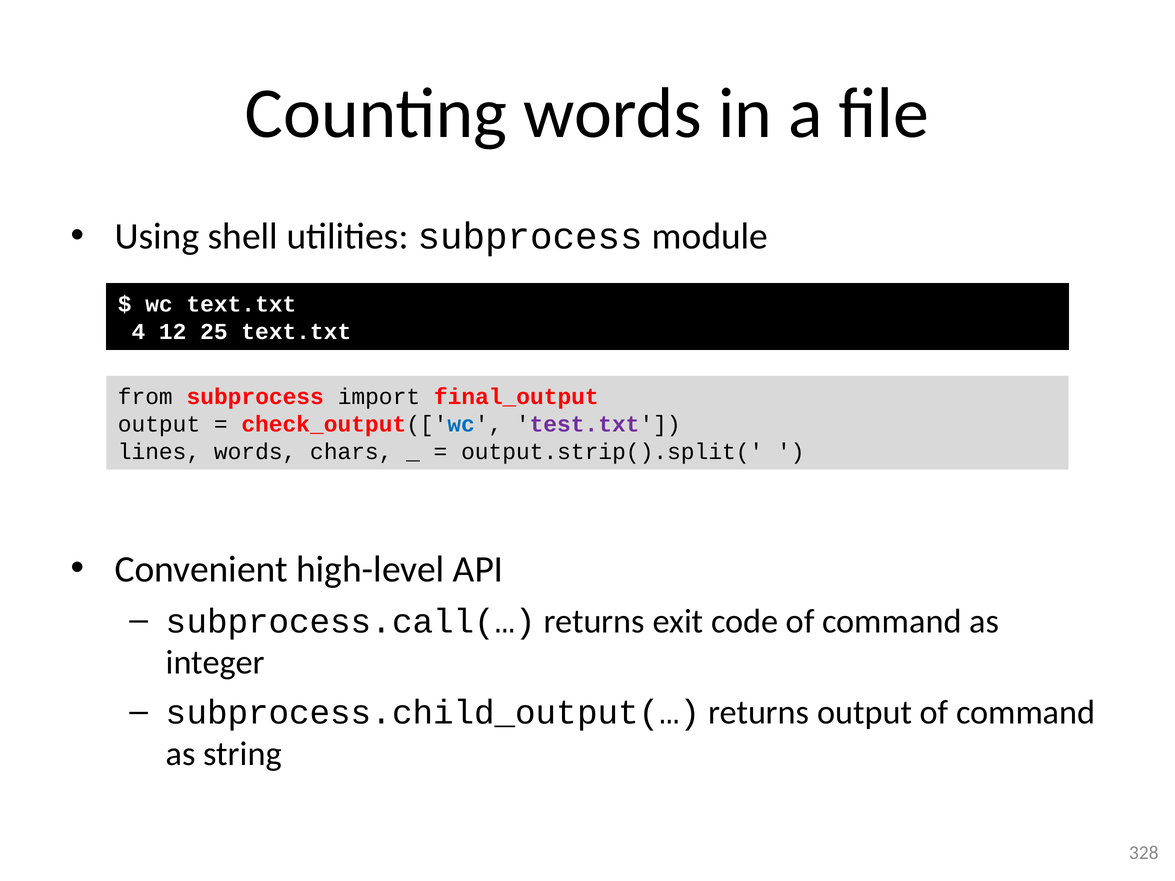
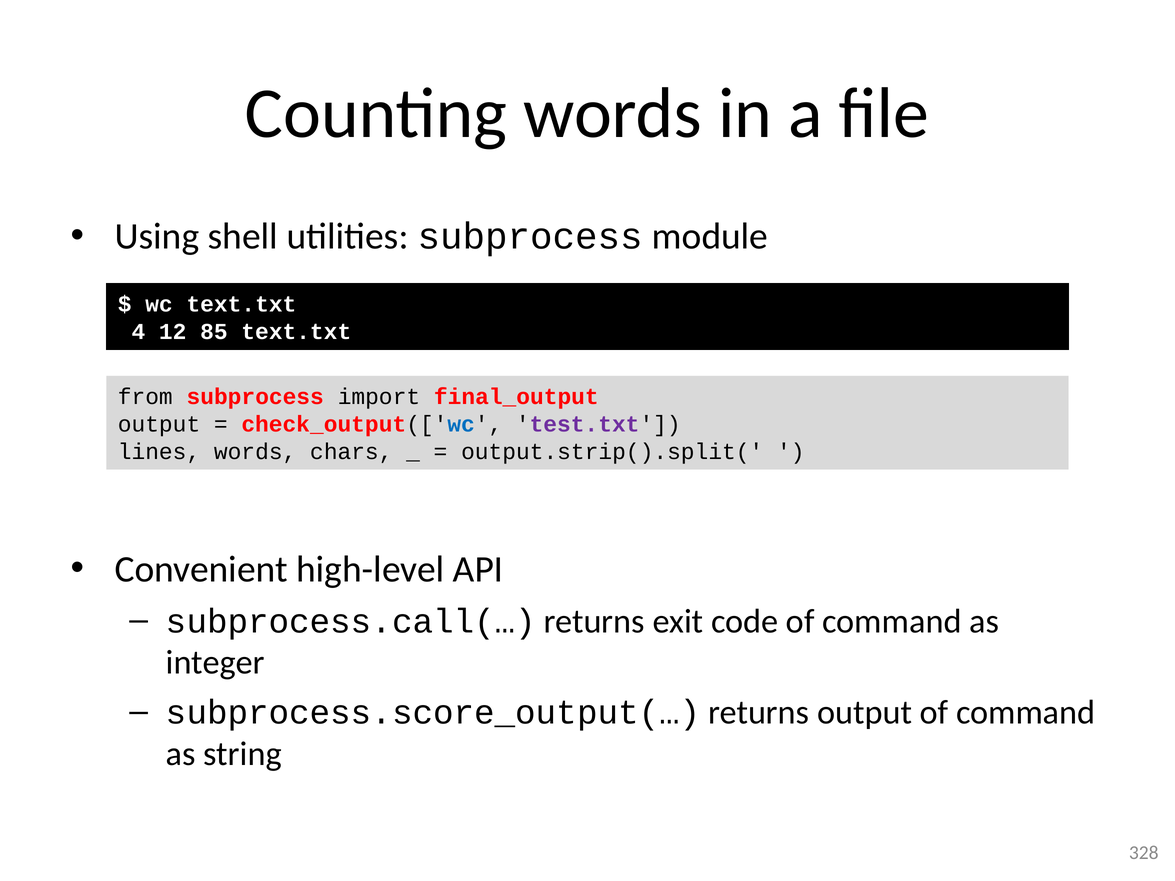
25: 25 -> 85
subprocess.child_output(…: subprocess.child_output(… -> subprocess.score_output(…
